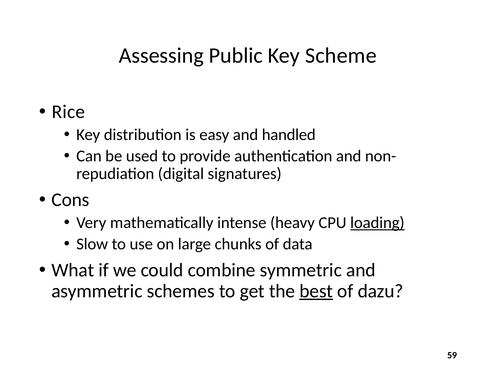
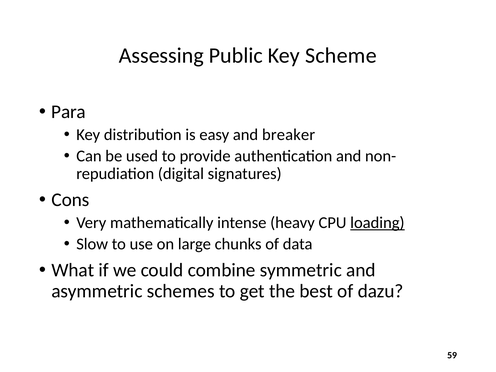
Rice: Rice -> Para
handled: handled -> breaker
best underline: present -> none
